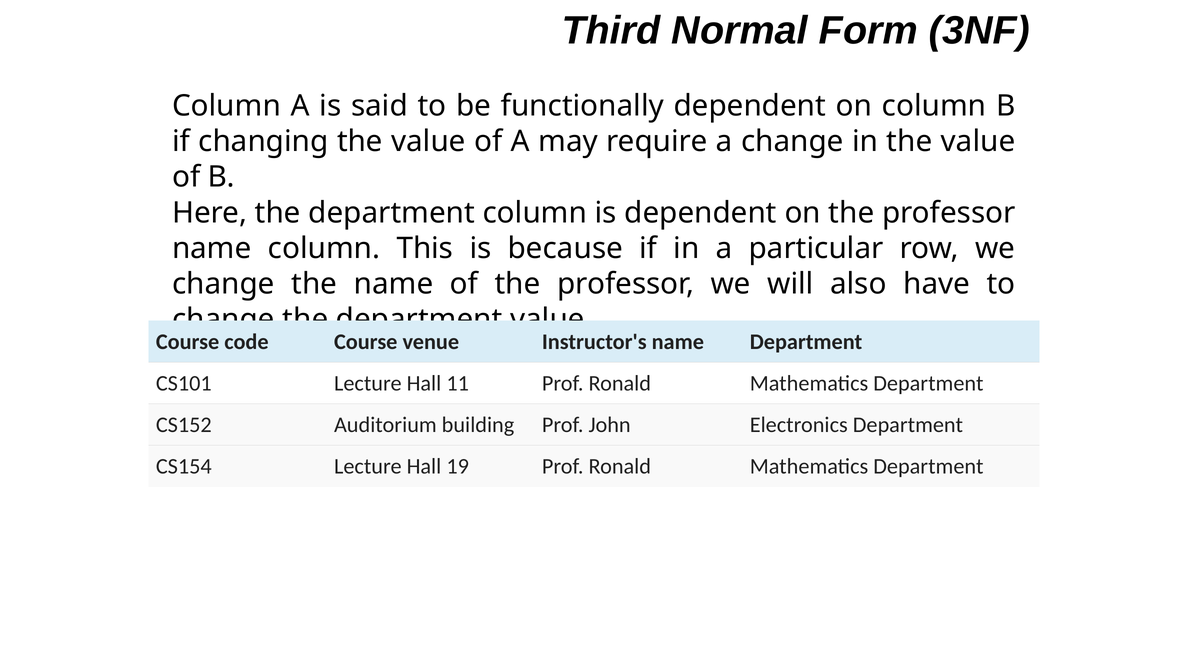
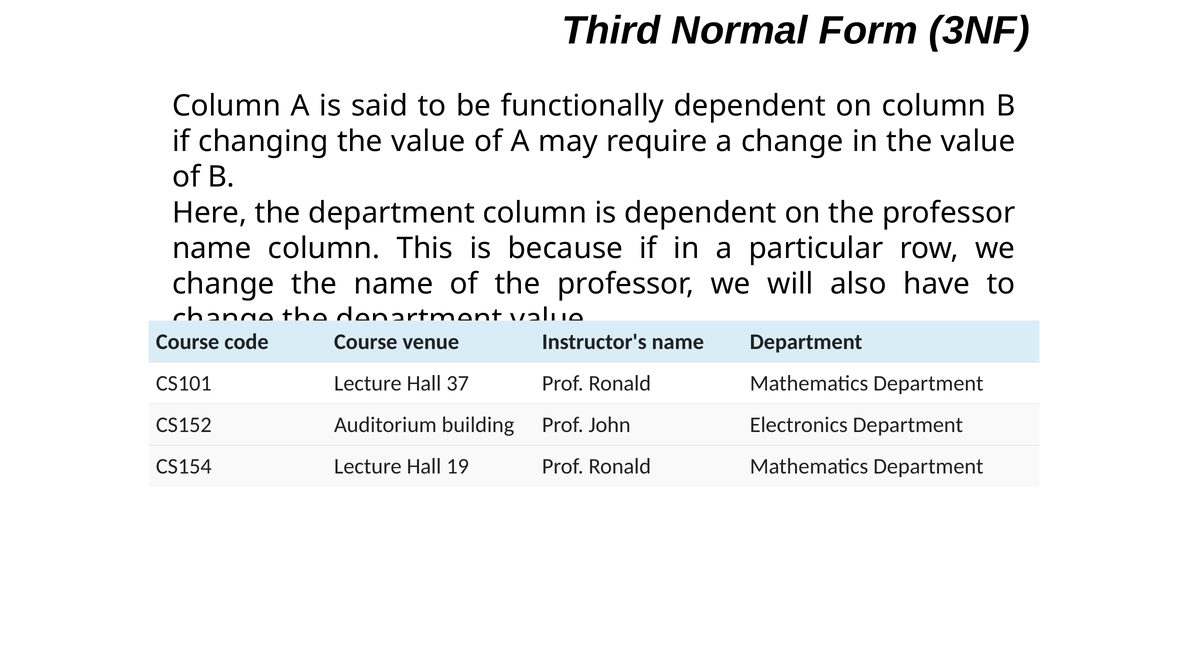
11: 11 -> 37
